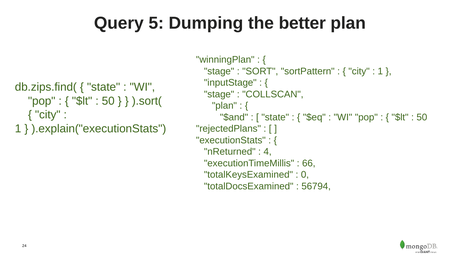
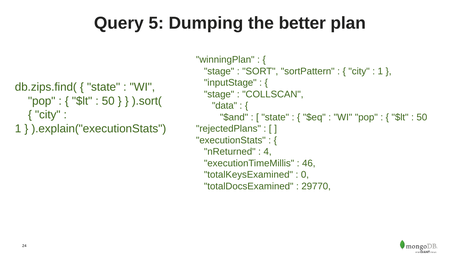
plan at (224, 106): plan -> data
66: 66 -> 46
56794: 56794 -> 29770
